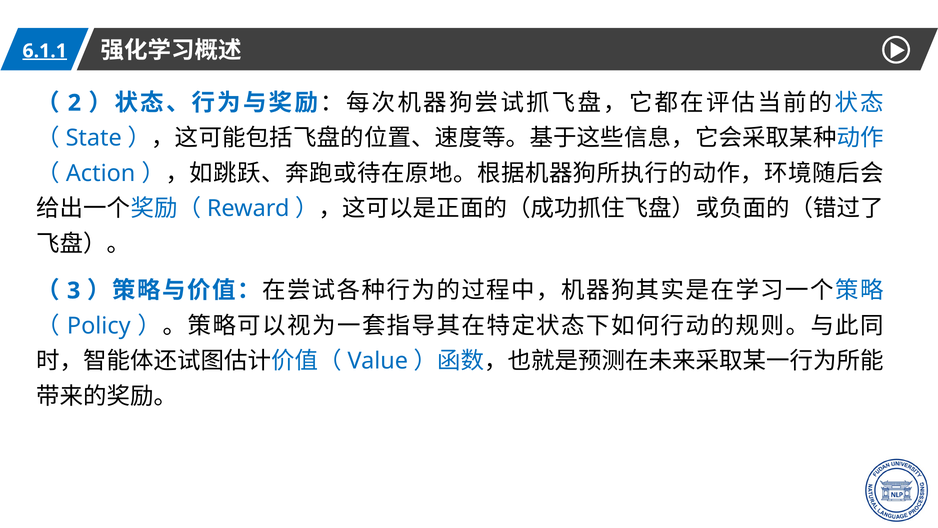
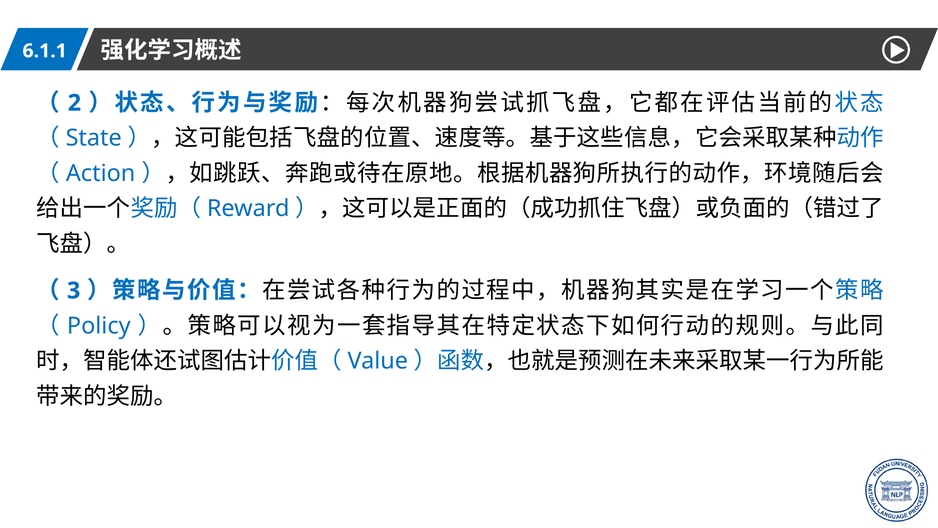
6.1.1 underline: present -> none
